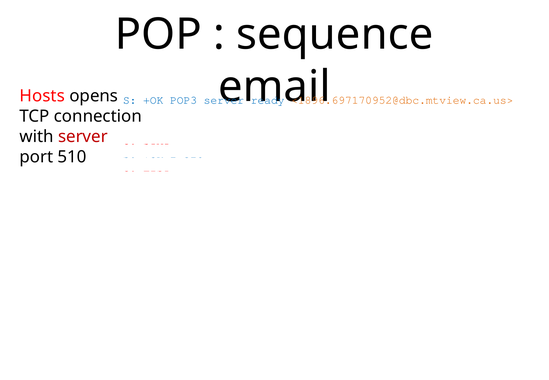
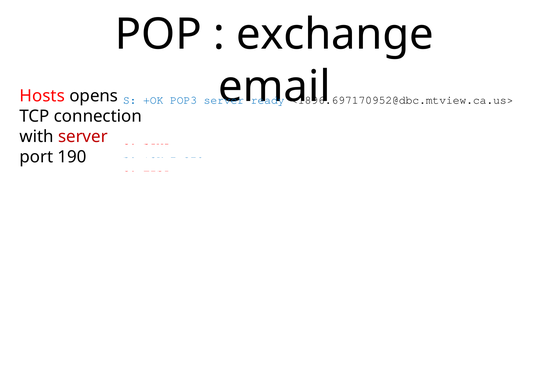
sequence: sequence -> exchange
<1896.697170952@dbc.mtview.ca.us> colour: orange -> black
510: 510 -> 190
